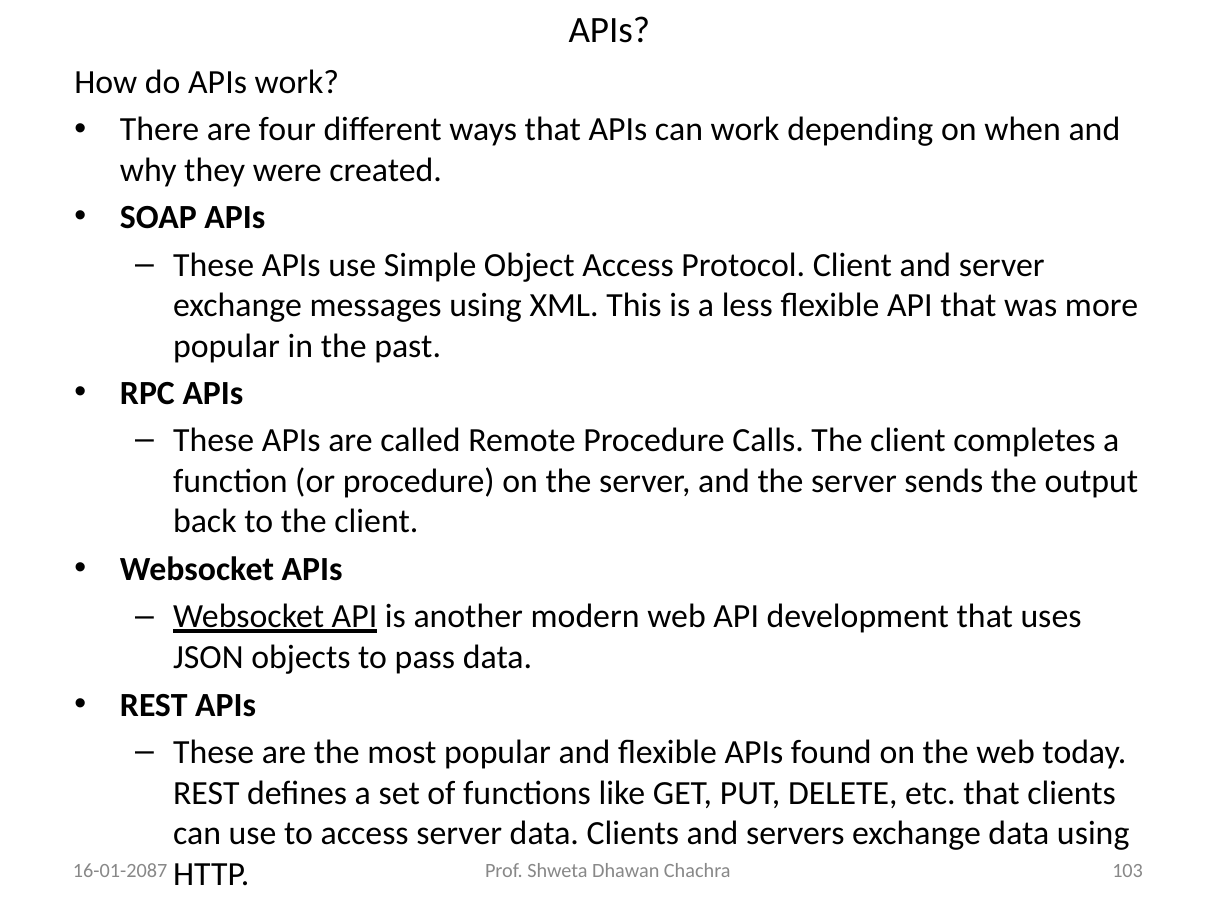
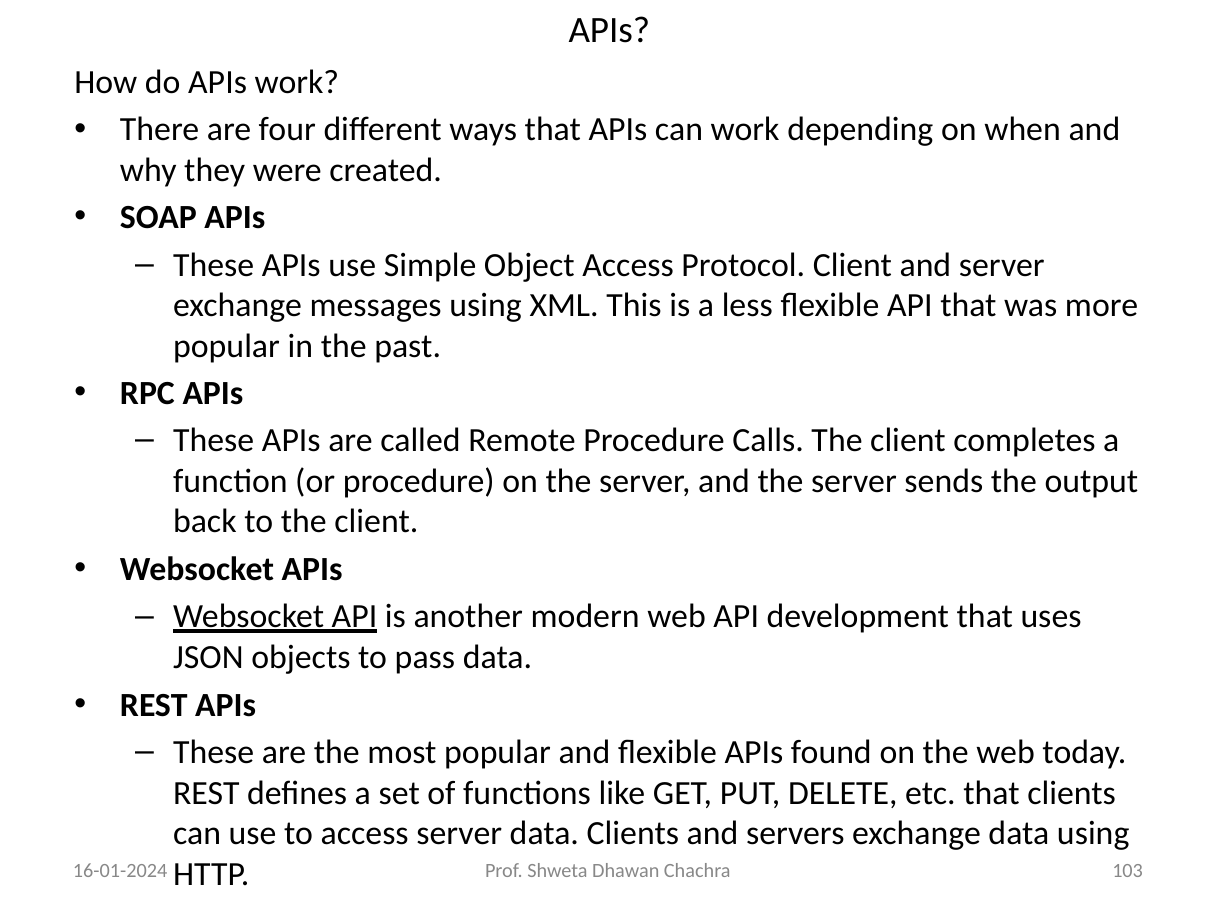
16-01-2087: 16-01-2087 -> 16-01-2024
